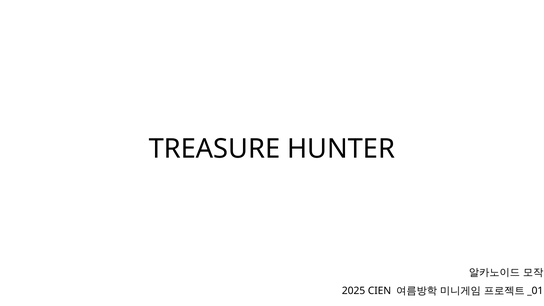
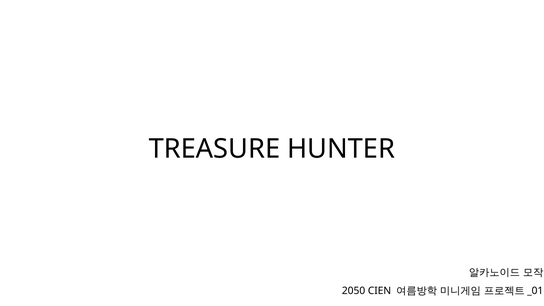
2025: 2025 -> 2050
